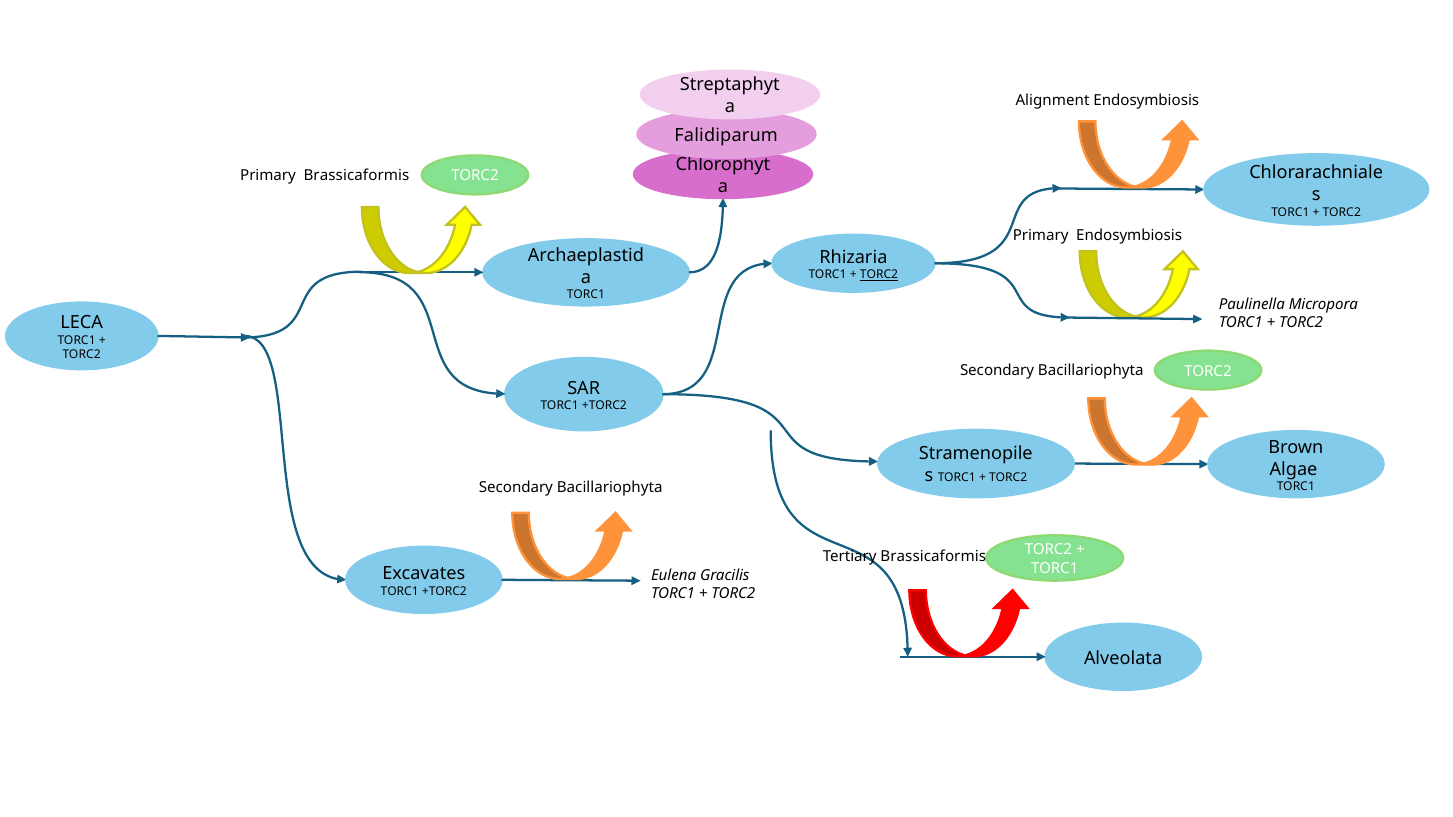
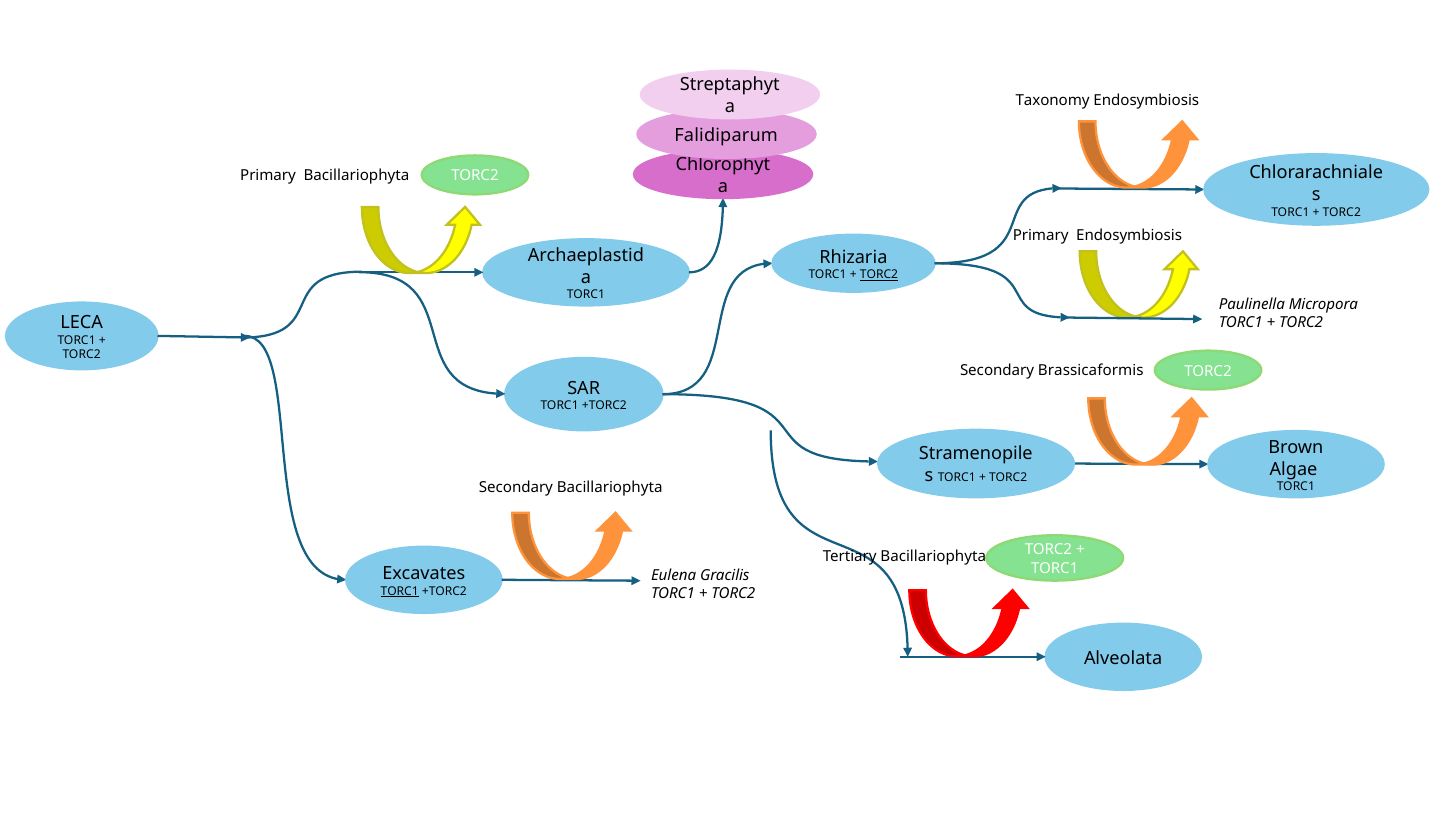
Alignment: Alignment -> Taxonomy
Primary Brassicaformis: Brassicaformis -> Bacillariophyta
Bacillariophyta at (1091, 371): Bacillariophyta -> Brassicaformis
Tertiary Brassicaformis: Brassicaformis -> Bacillariophyta
TORC1 at (400, 592) underline: none -> present
